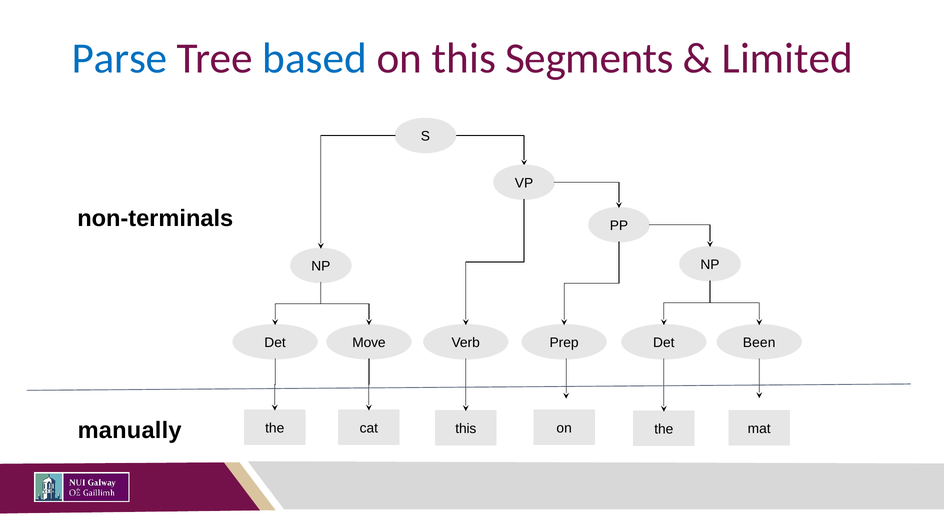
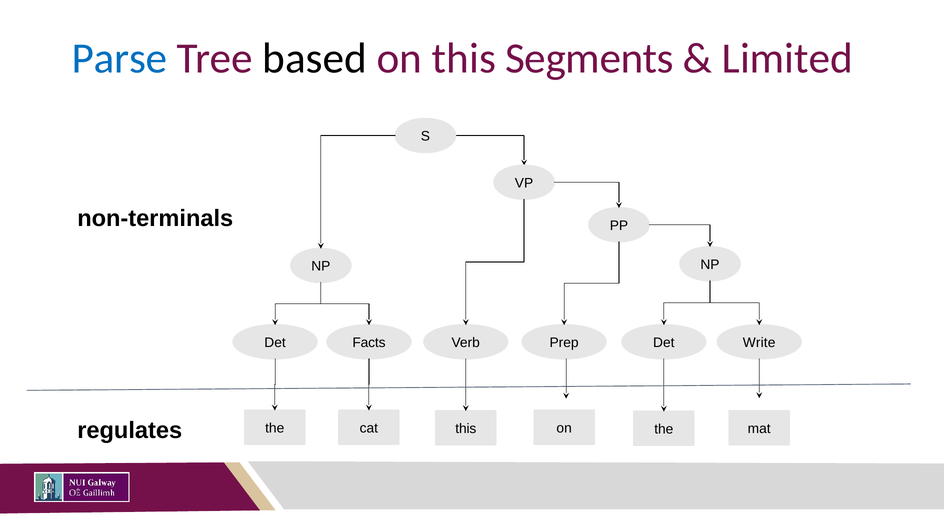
based colour: blue -> black
Move: Move -> Facts
Been: Been -> Write
manually: manually -> regulates
